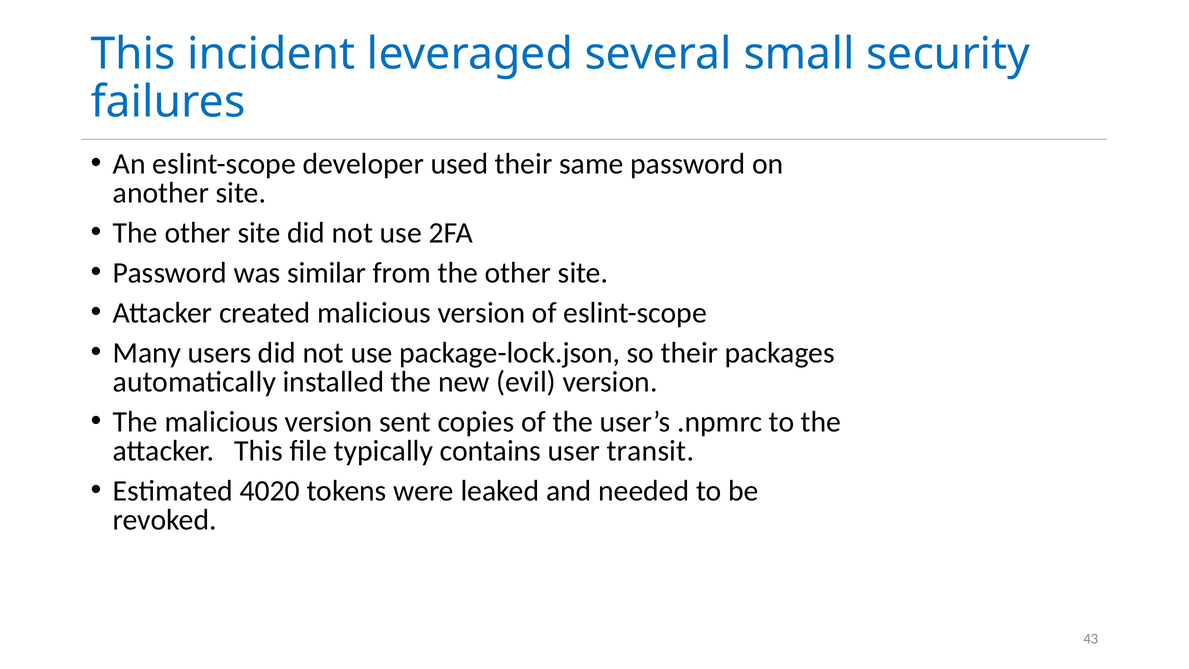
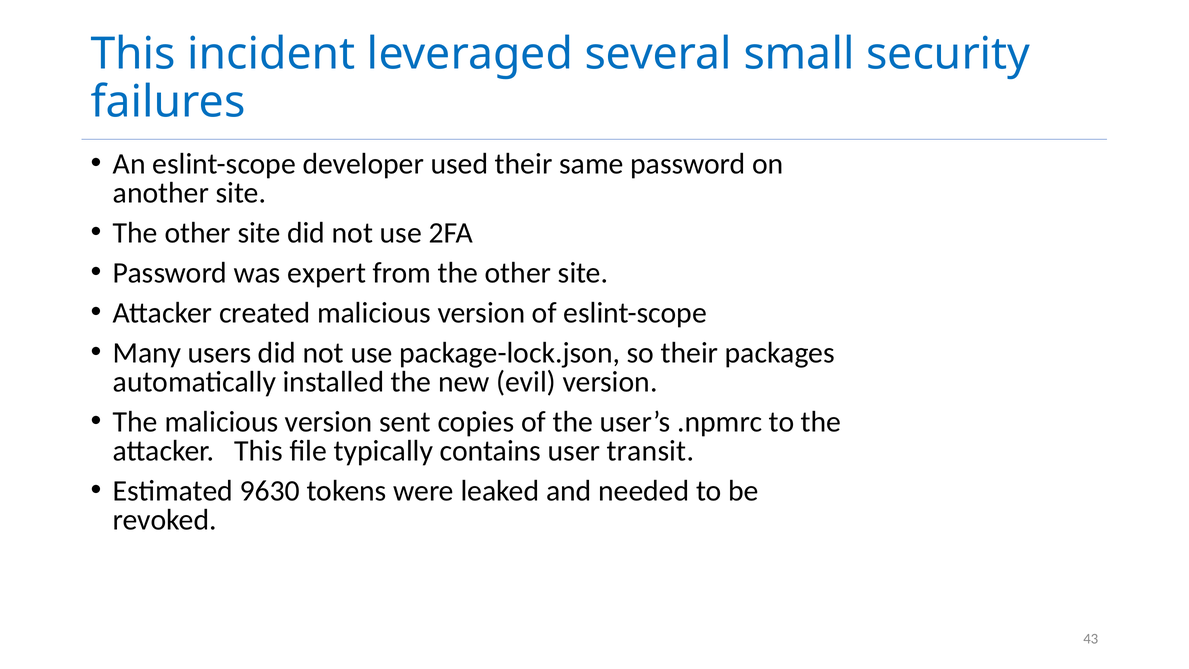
similar: similar -> expert
4020: 4020 -> 9630
